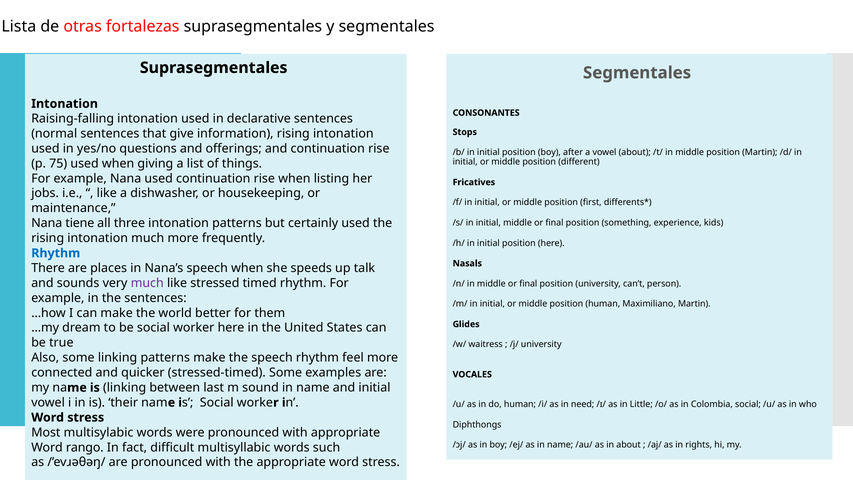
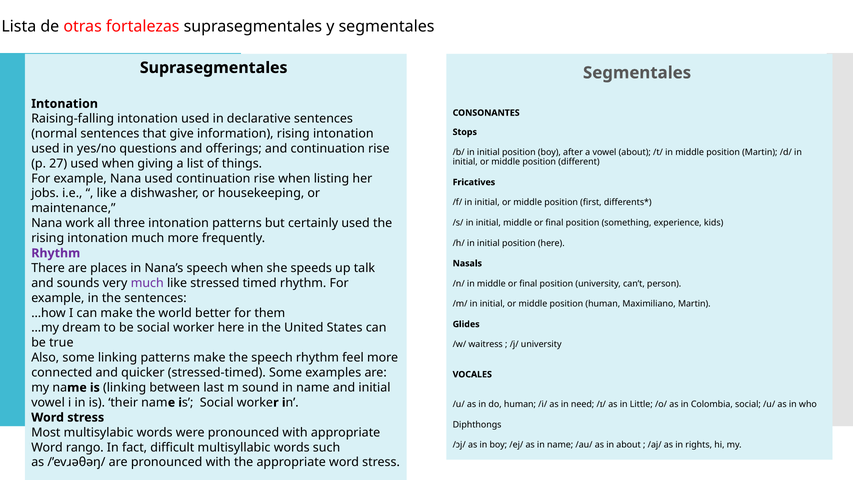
75: 75 -> 27
tiene: tiene -> work
Rhythm at (56, 253) colour: blue -> purple
